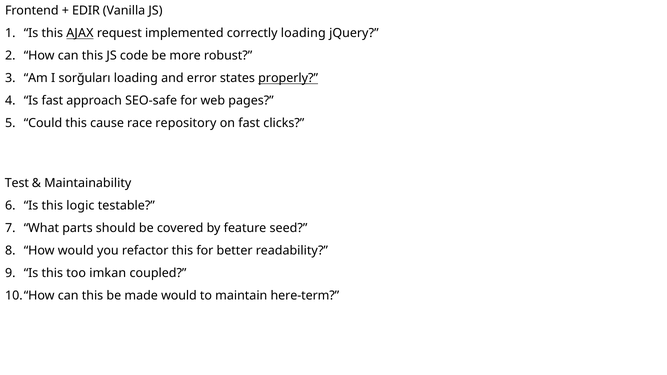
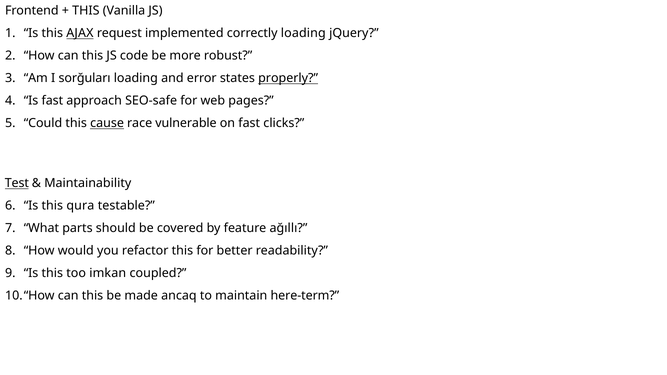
EDIR at (86, 11): EDIR -> THIS
cause underline: none -> present
repository: repository -> vulnerable
Test underline: none -> present
logic: logic -> qura
seed: seed -> ağıllı
made would: would -> ancaq
